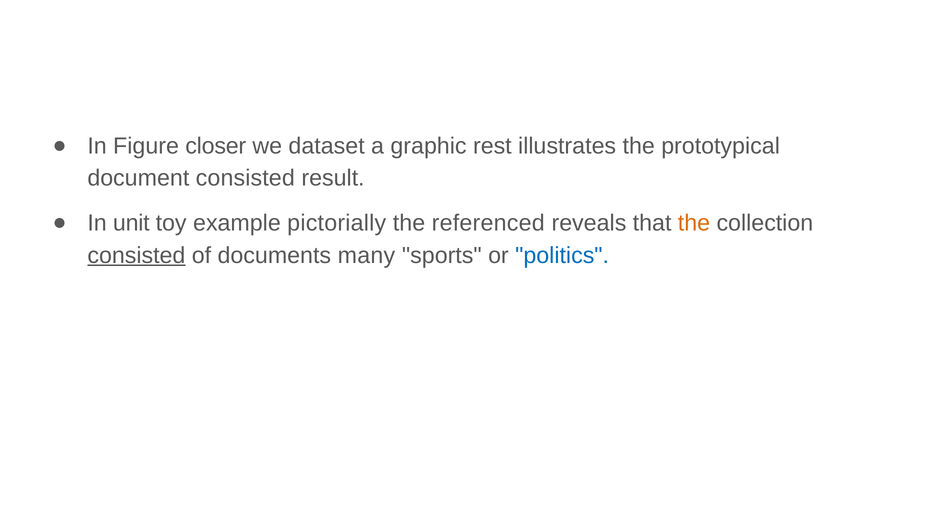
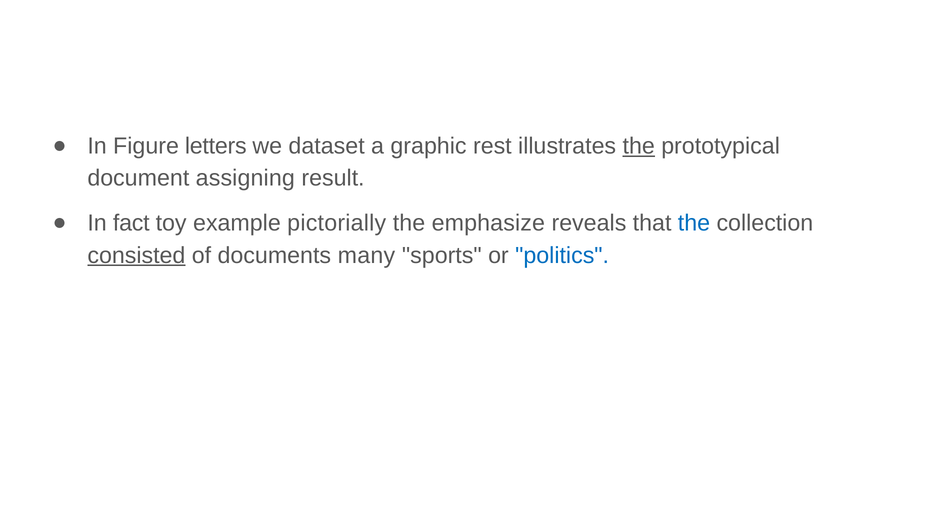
closer: closer -> letters
the at (639, 146) underline: none -> present
document consisted: consisted -> assigning
unit: unit -> fact
referenced: referenced -> emphasize
the at (694, 223) colour: orange -> blue
